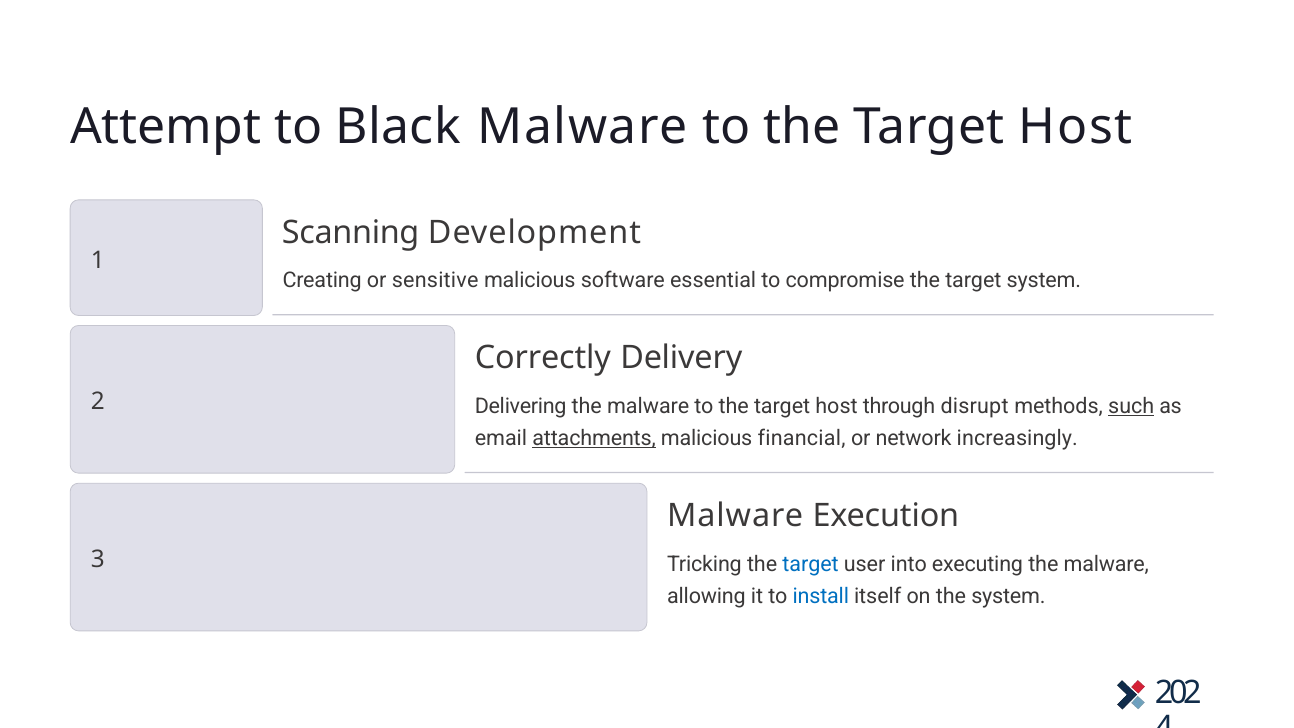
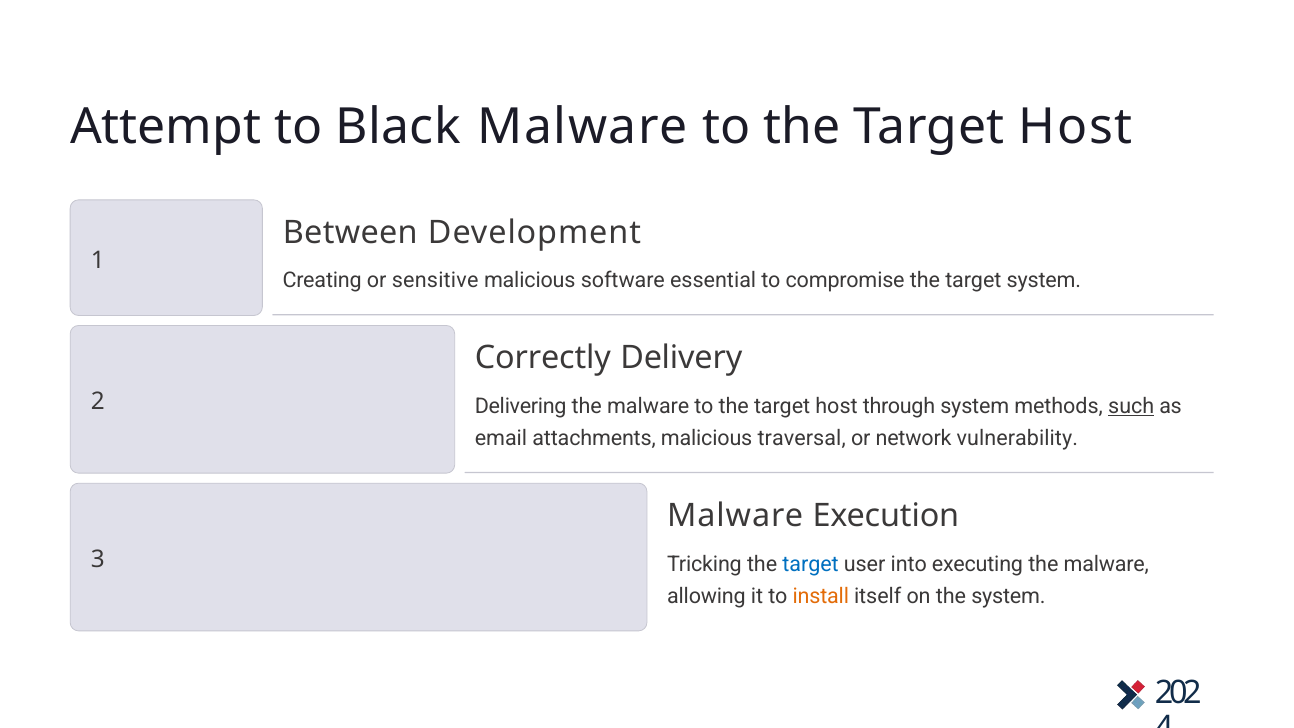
Scanning: Scanning -> Between
through disrupt: disrupt -> system
attachments underline: present -> none
financial: financial -> traversal
increasingly: increasingly -> vulnerability
install colour: blue -> orange
